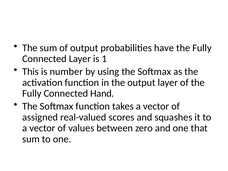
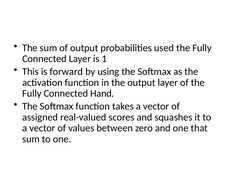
have: have -> used
number: number -> forward
